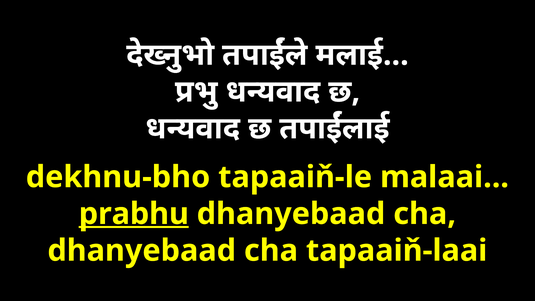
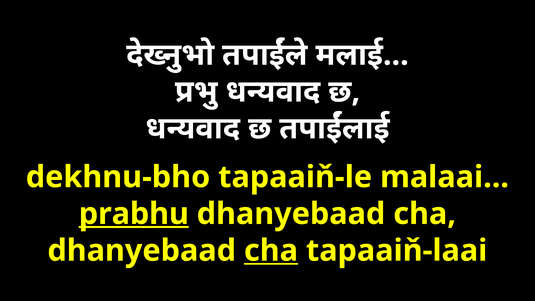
cha at (271, 251) underline: none -> present
